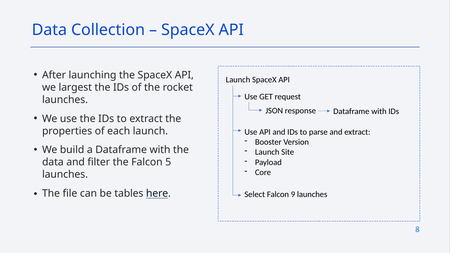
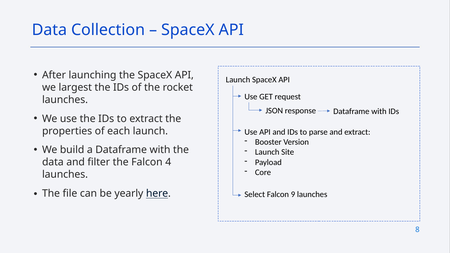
5: 5 -> 4
tables: tables -> yearly
